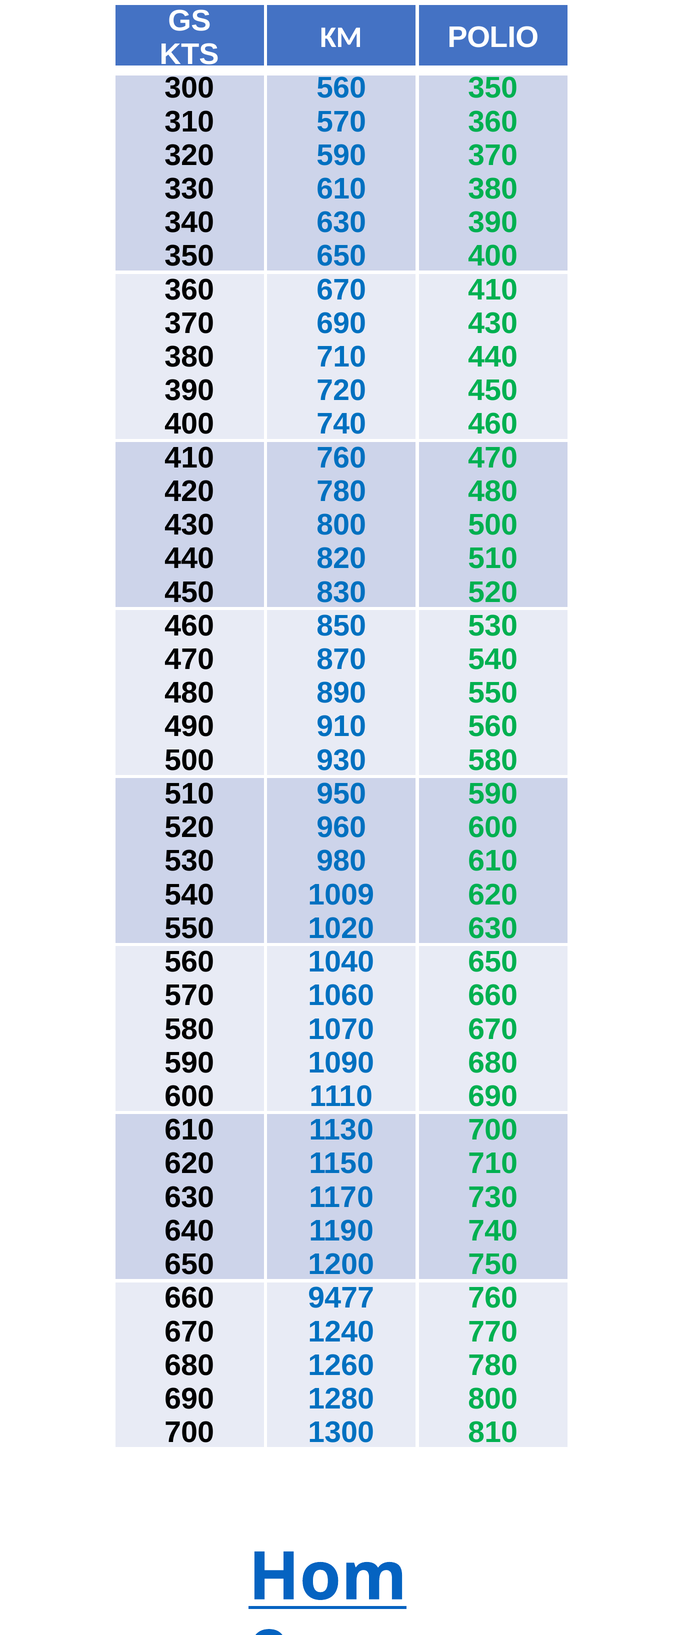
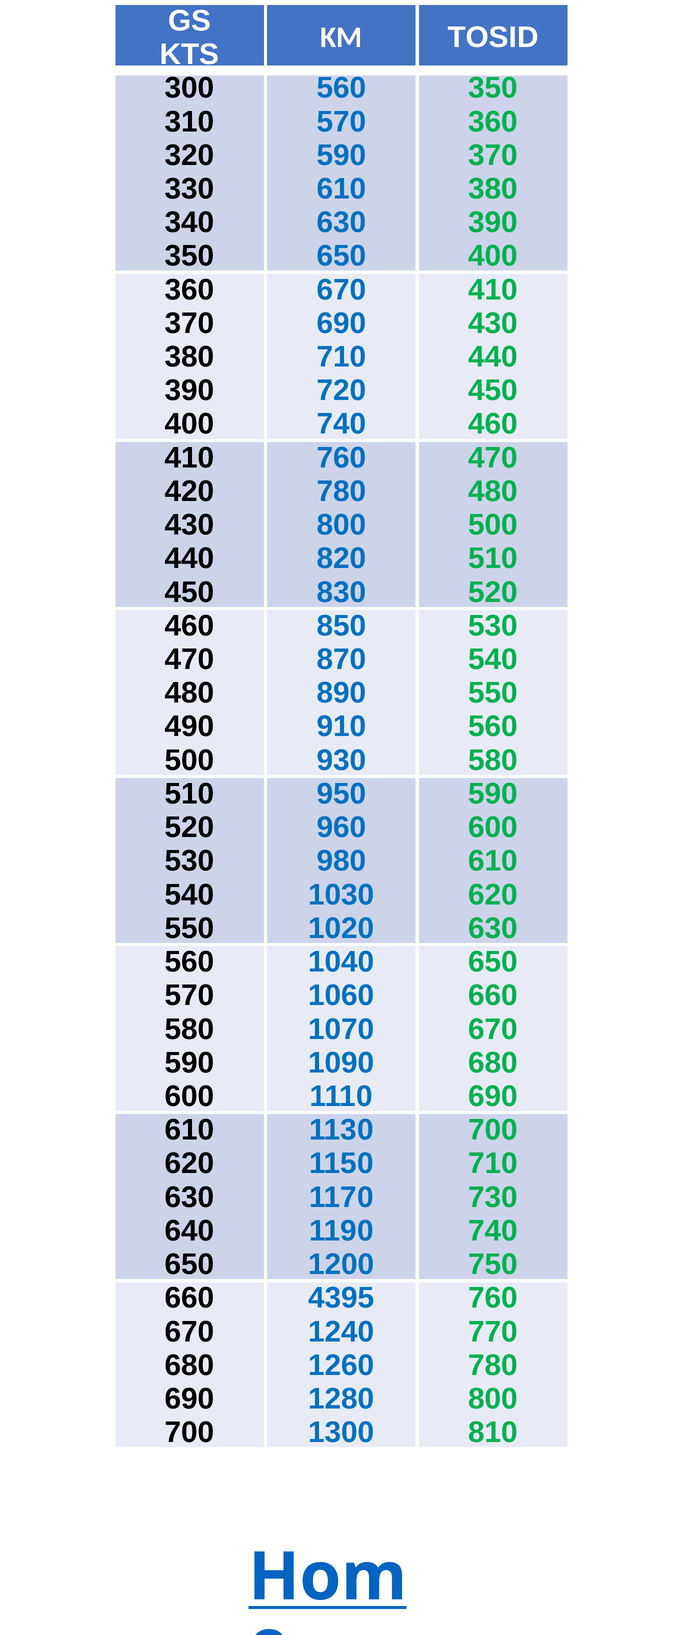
POLIO: POLIO -> TOSID
1009: 1009 -> 1030
9477: 9477 -> 4395
